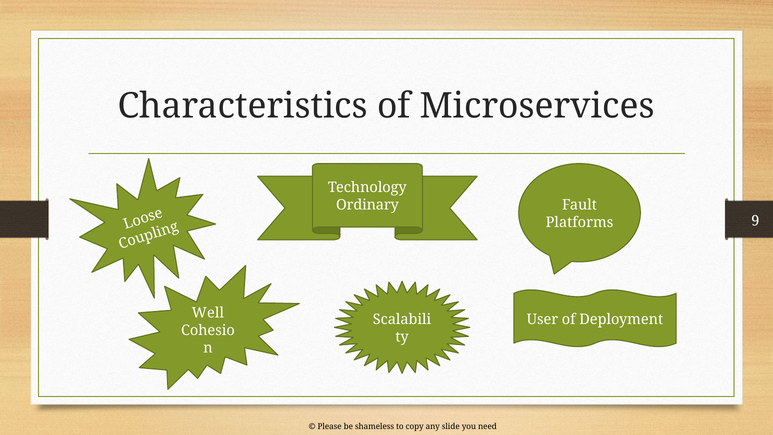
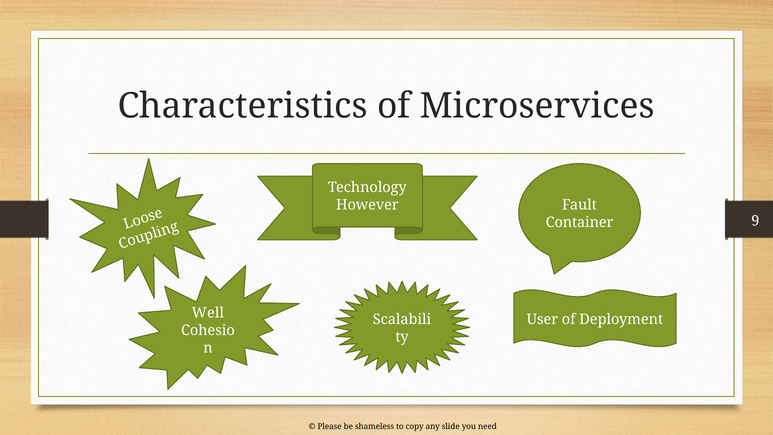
Ordinary: Ordinary -> However
Platforms: Platforms -> Container
